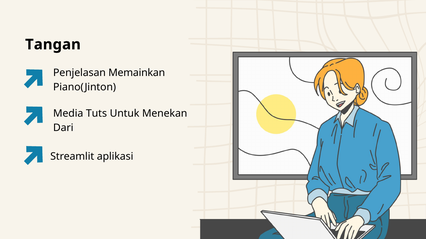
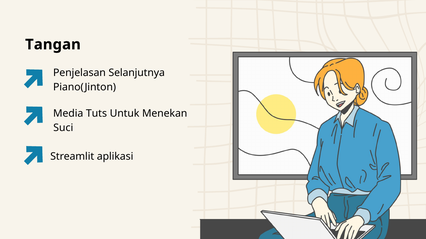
Memainkan: Memainkan -> Selanjutnya
Dari: Dari -> Suci
